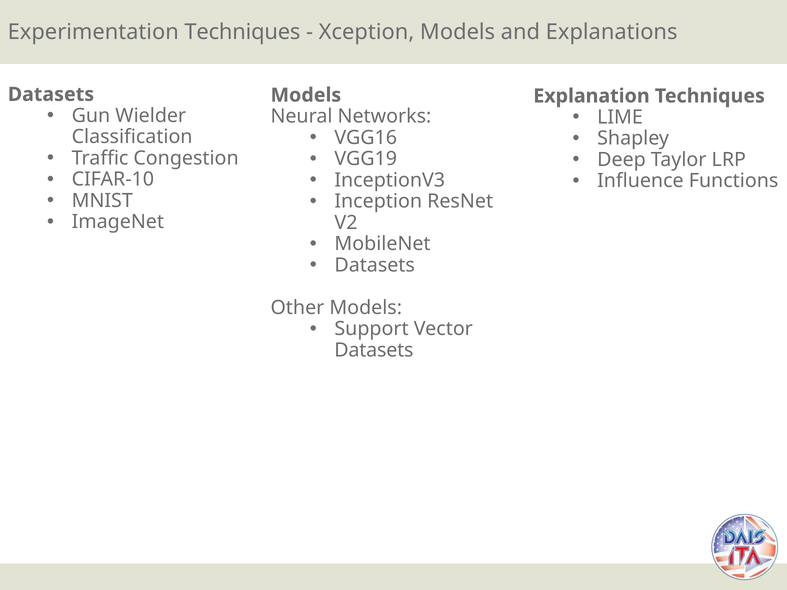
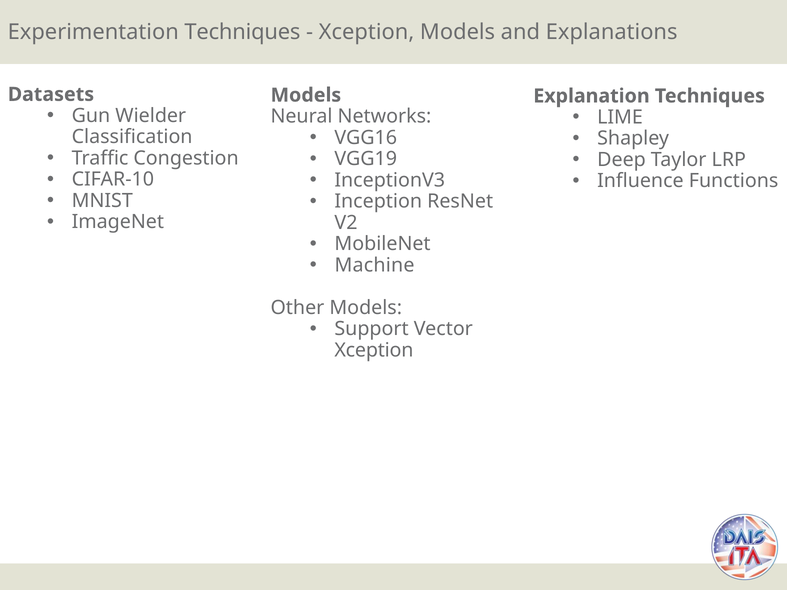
Datasets at (375, 265): Datasets -> Machine
Datasets at (374, 350): Datasets -> Xception
